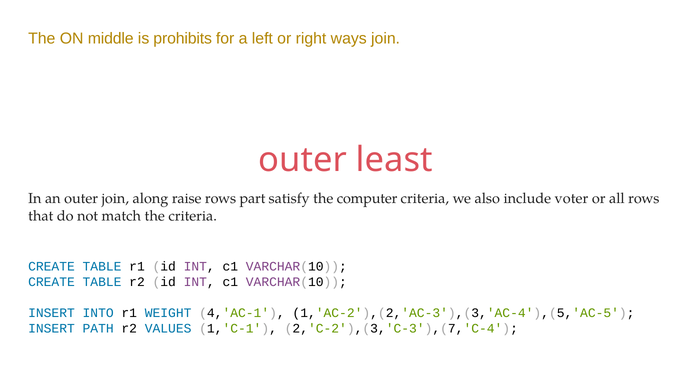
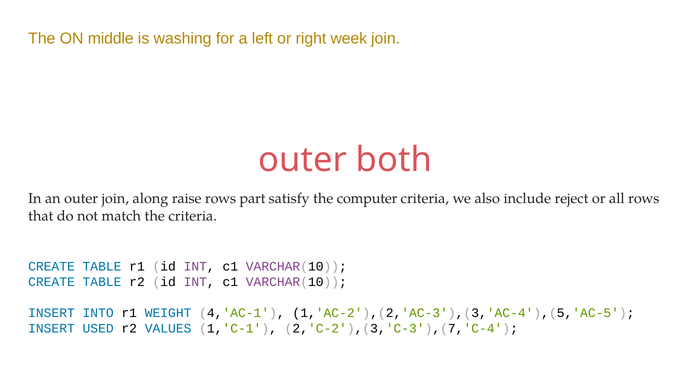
prohibits: prohibits -> washing
ways: ways -> week
least: least -> both
voter: voter -> reject
PATH: PATH -> USED
